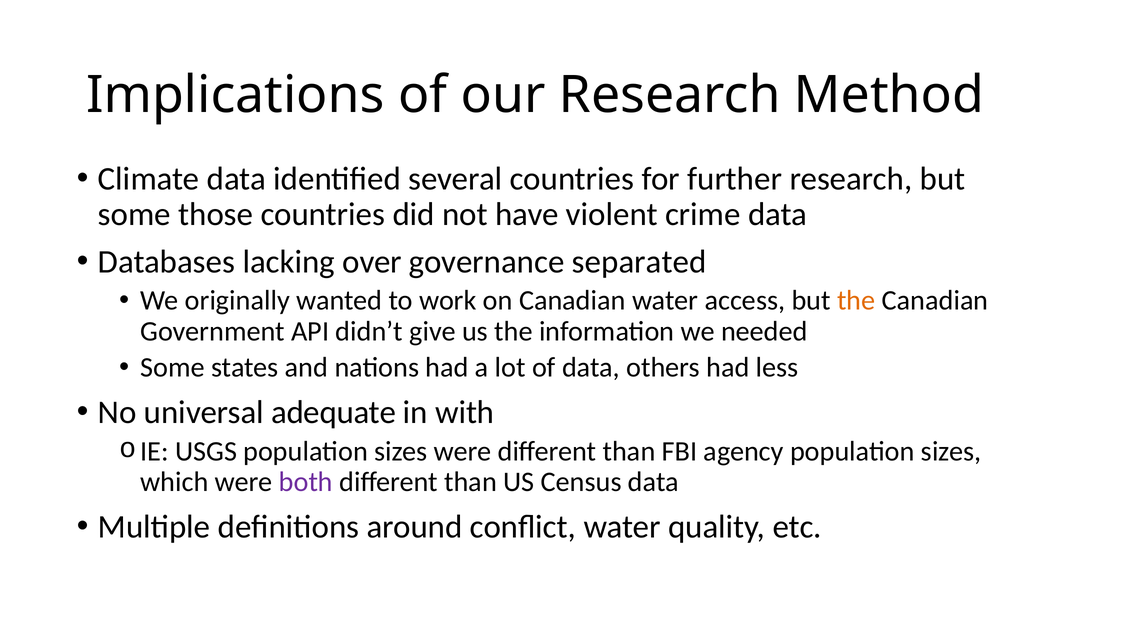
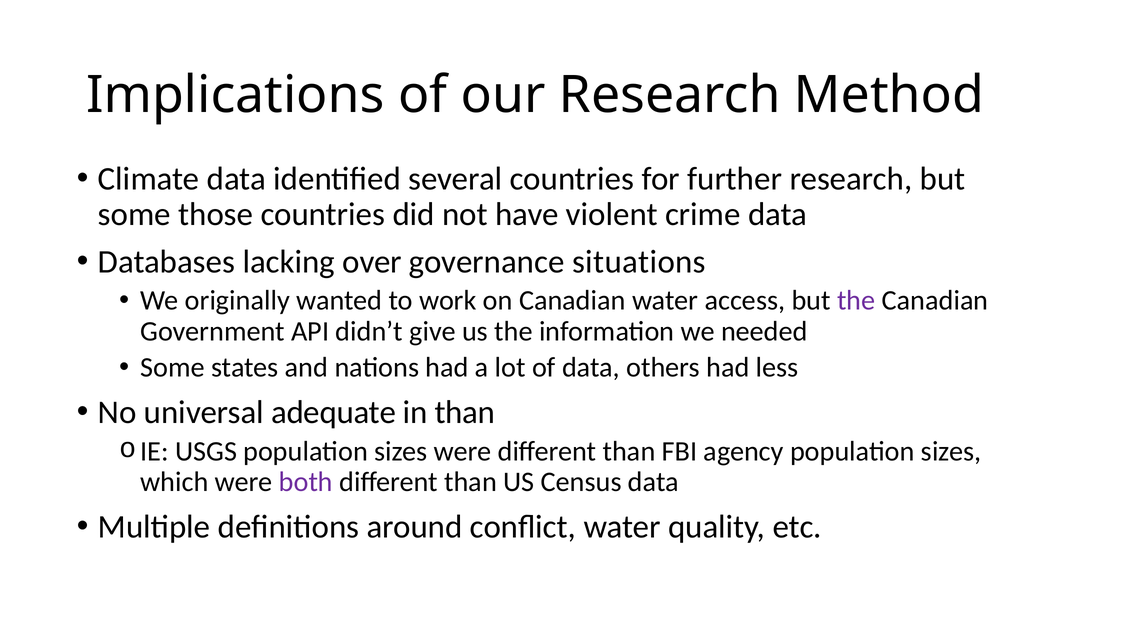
separated: separated -> situations
the at (856, 300) colour: orange -> purple
in with: with -> than
